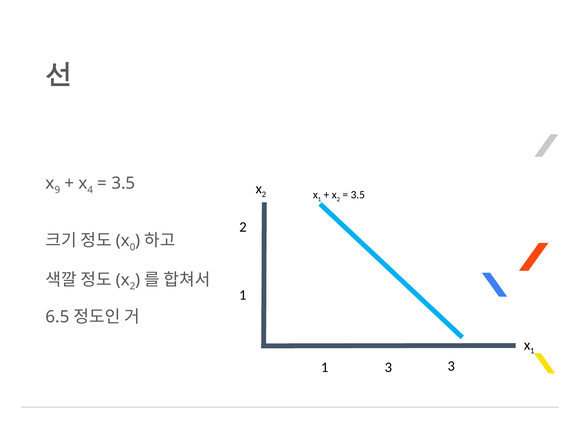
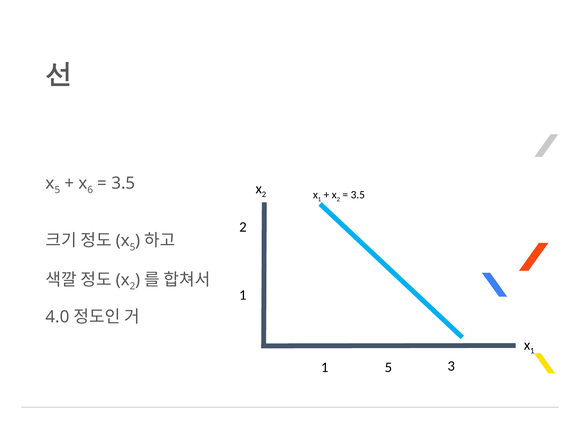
9 at (57, 190): 9 -> 5
4: 4 -> 6
0 at (133, 247): 0 -> 5
6.5: 6.5 -> 4.0
1 3: 3 -> 5
